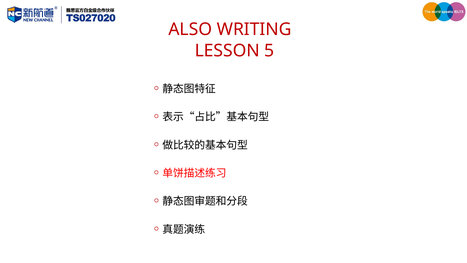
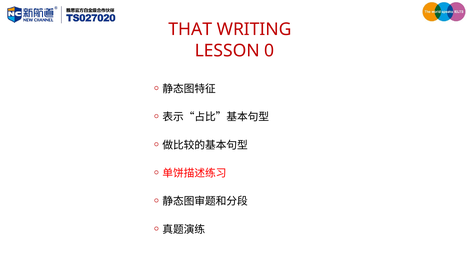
ALSO: ALSO -> THAT
5: 5 -> 0
